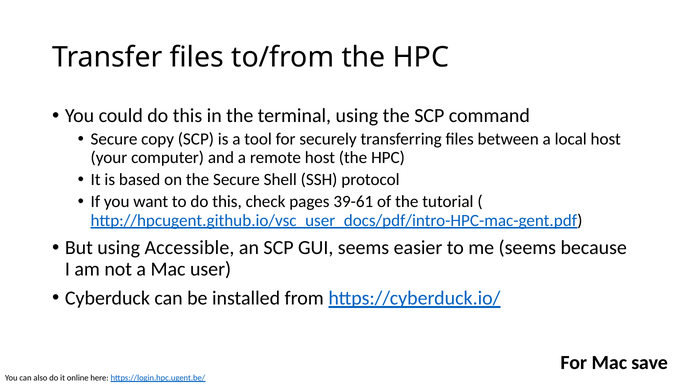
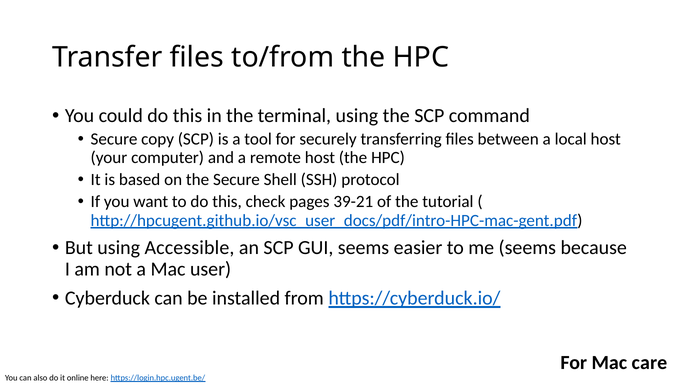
39-61: 39-61 -> 39-21
save: save -> care
